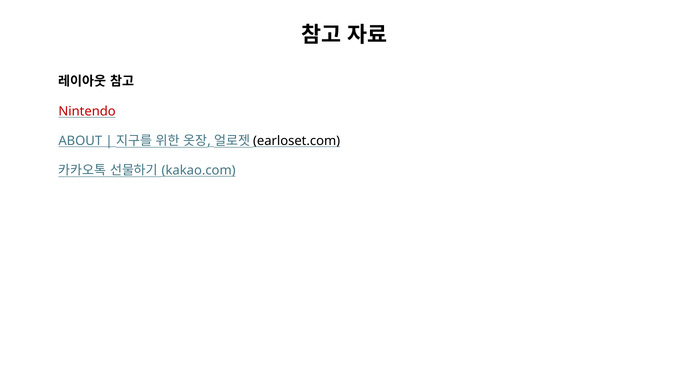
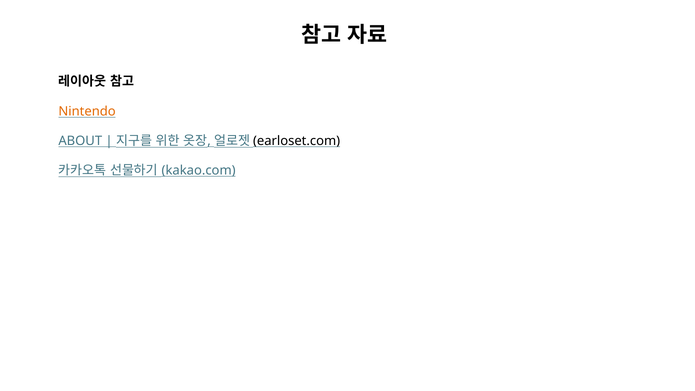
Nintendo colour: red -> orange
